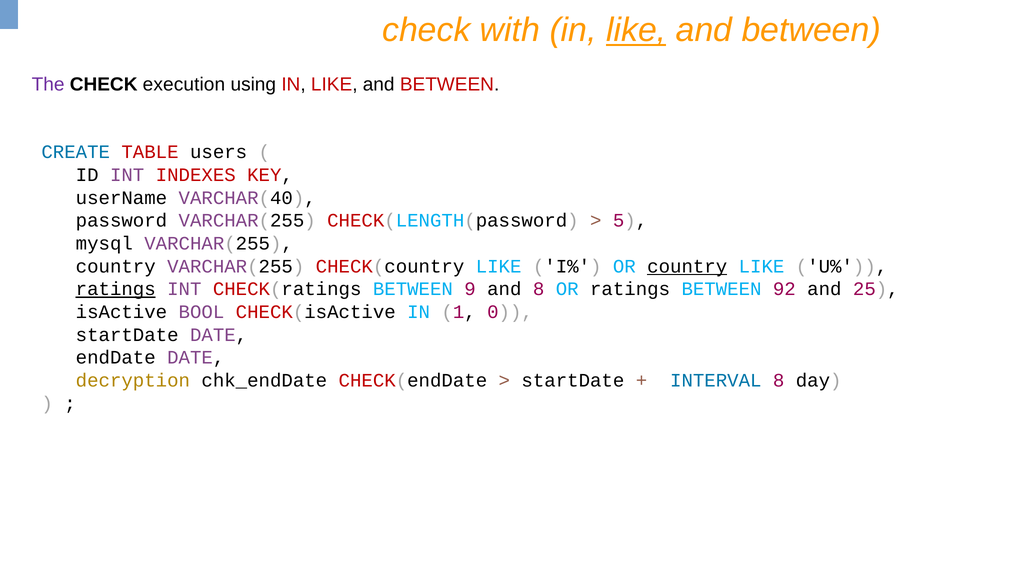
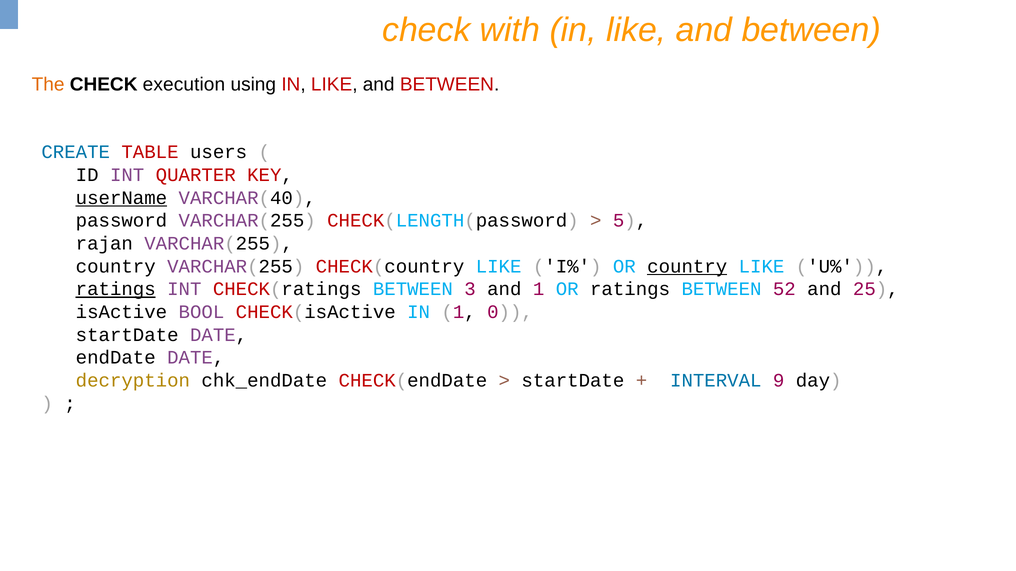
like at (636, 30) underline: present -> none
The colour: purple -> orange
INDEXES: INDEXES -> QUARTER
userName underline: none -> present
mysql: mysql -> rajan
9: 9 -> 3
and 8: 8 -> 1
92: 92 -> 52
INTERVAL 8: 8 -> 9
